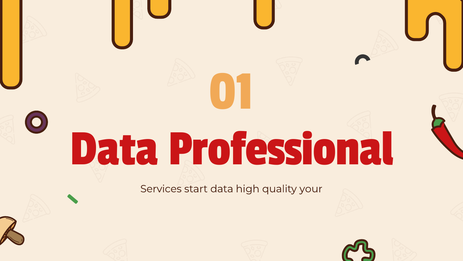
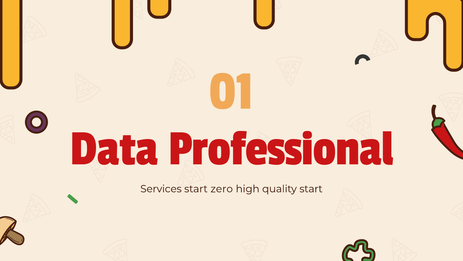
start data: data -> zero
quality your: your -> start
